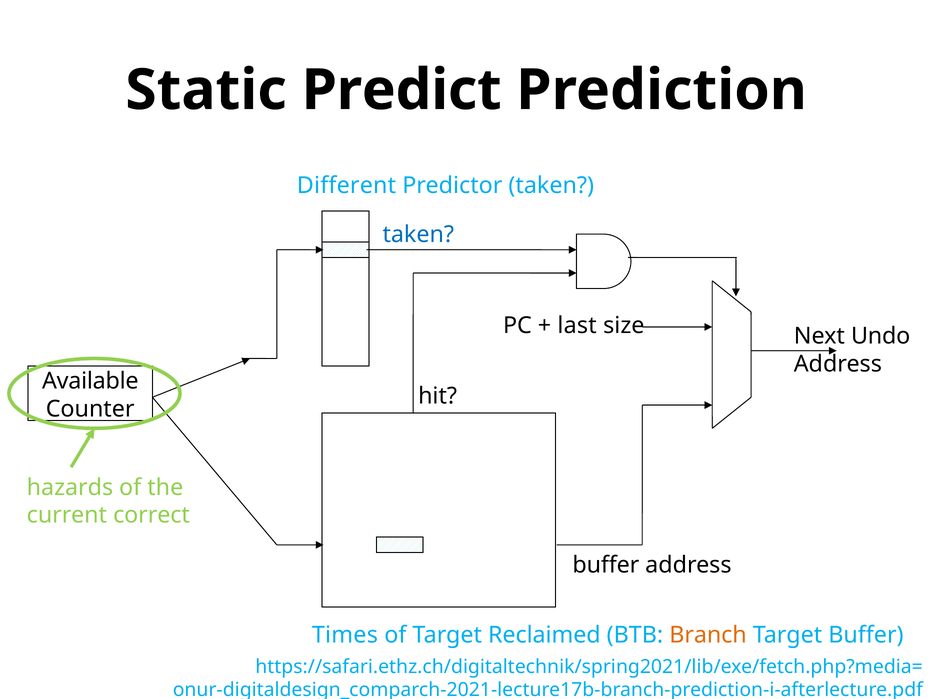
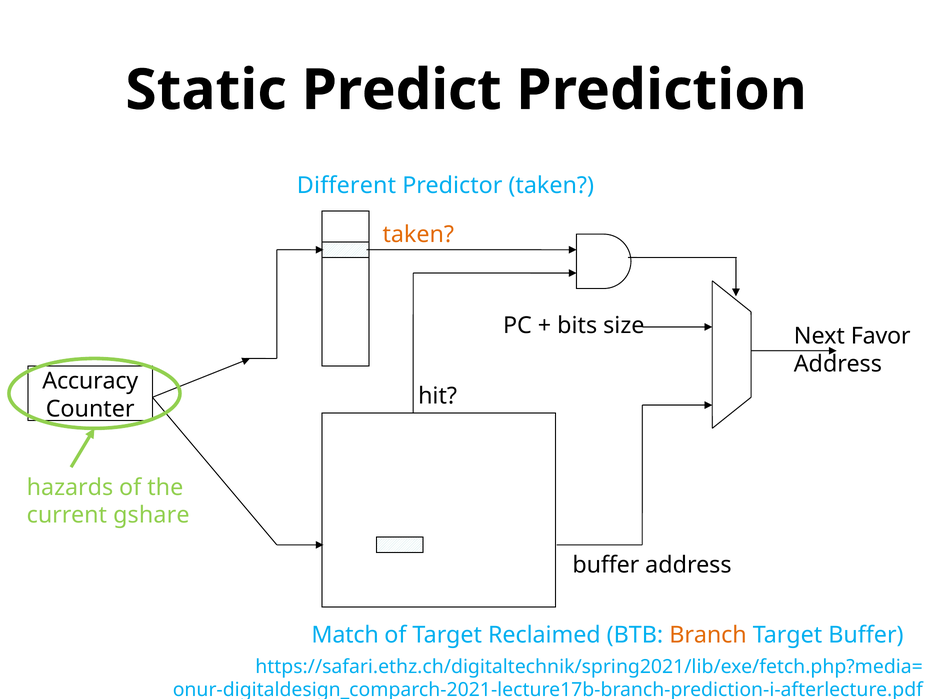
taken at (418, 235) colour: blue -> orange
last: last -> bits
Undo: Undo -> Favor
Available: Available -> Accuracy
correct: correct -> gshare
Times: Times -> Match
